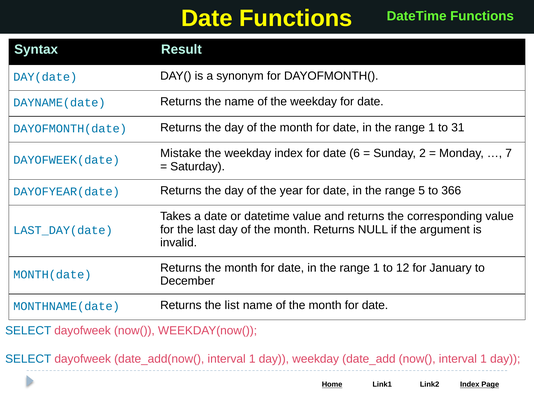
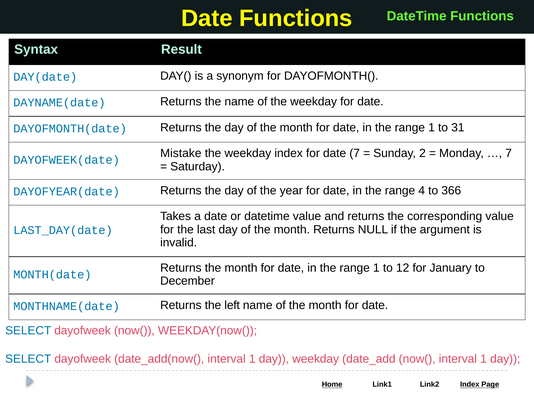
date 6: 6 -> 7
5: 5 -> 4
list: list -> left
